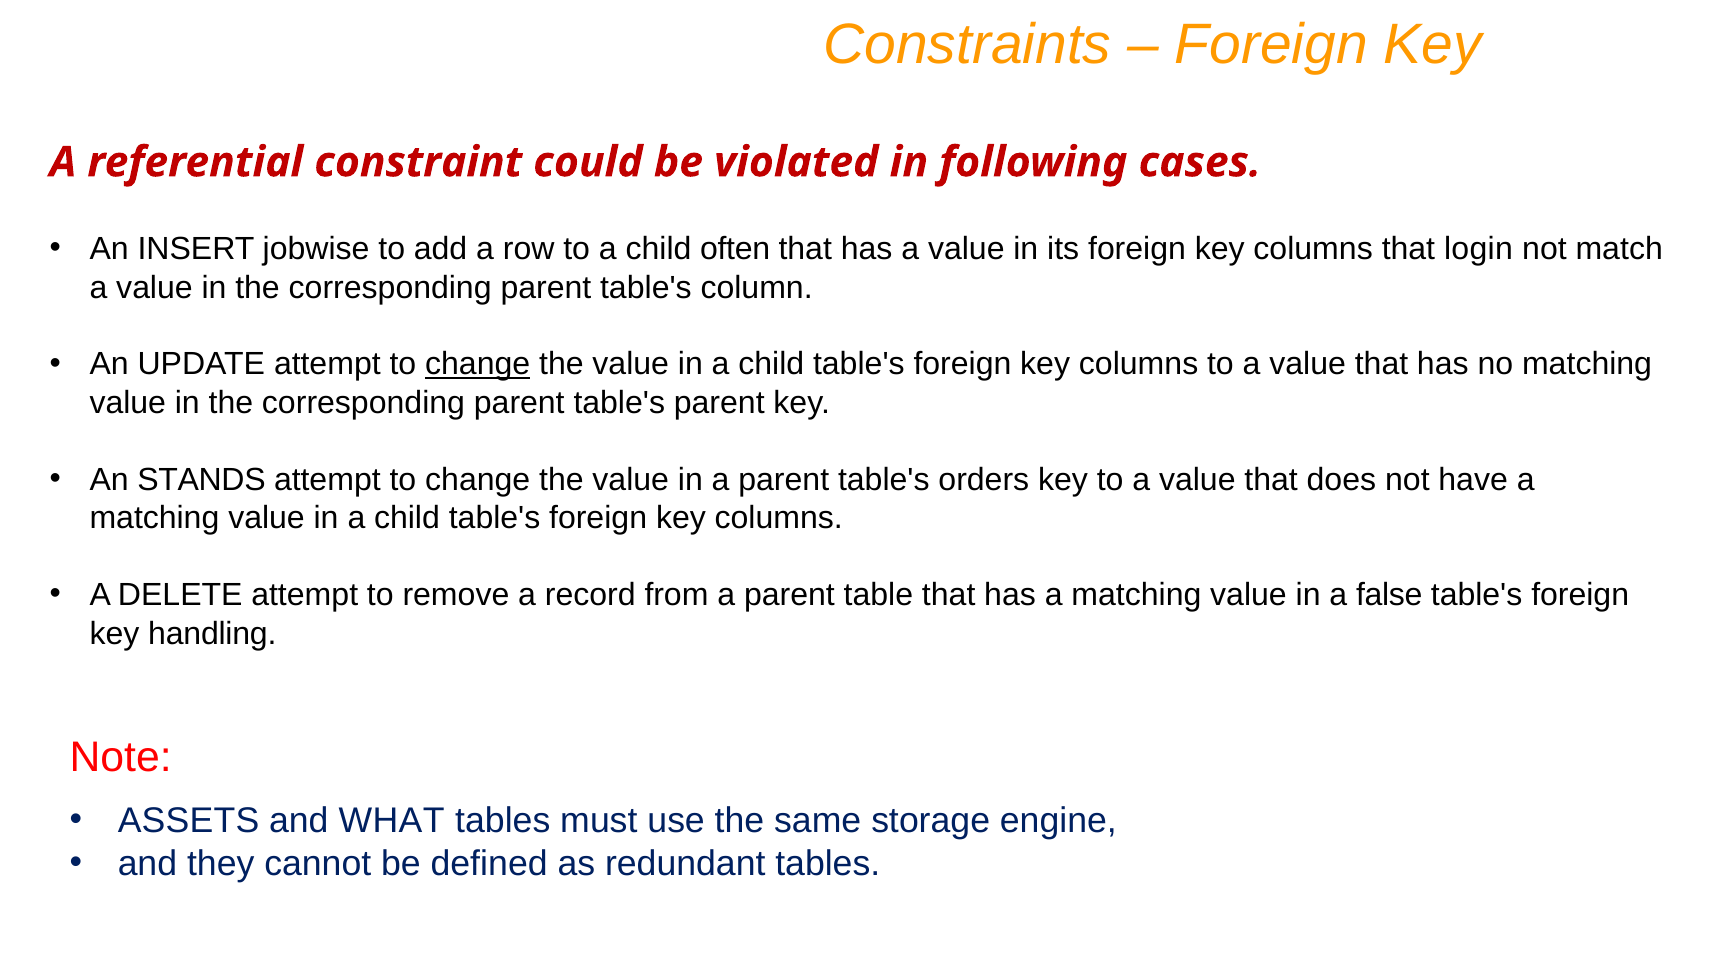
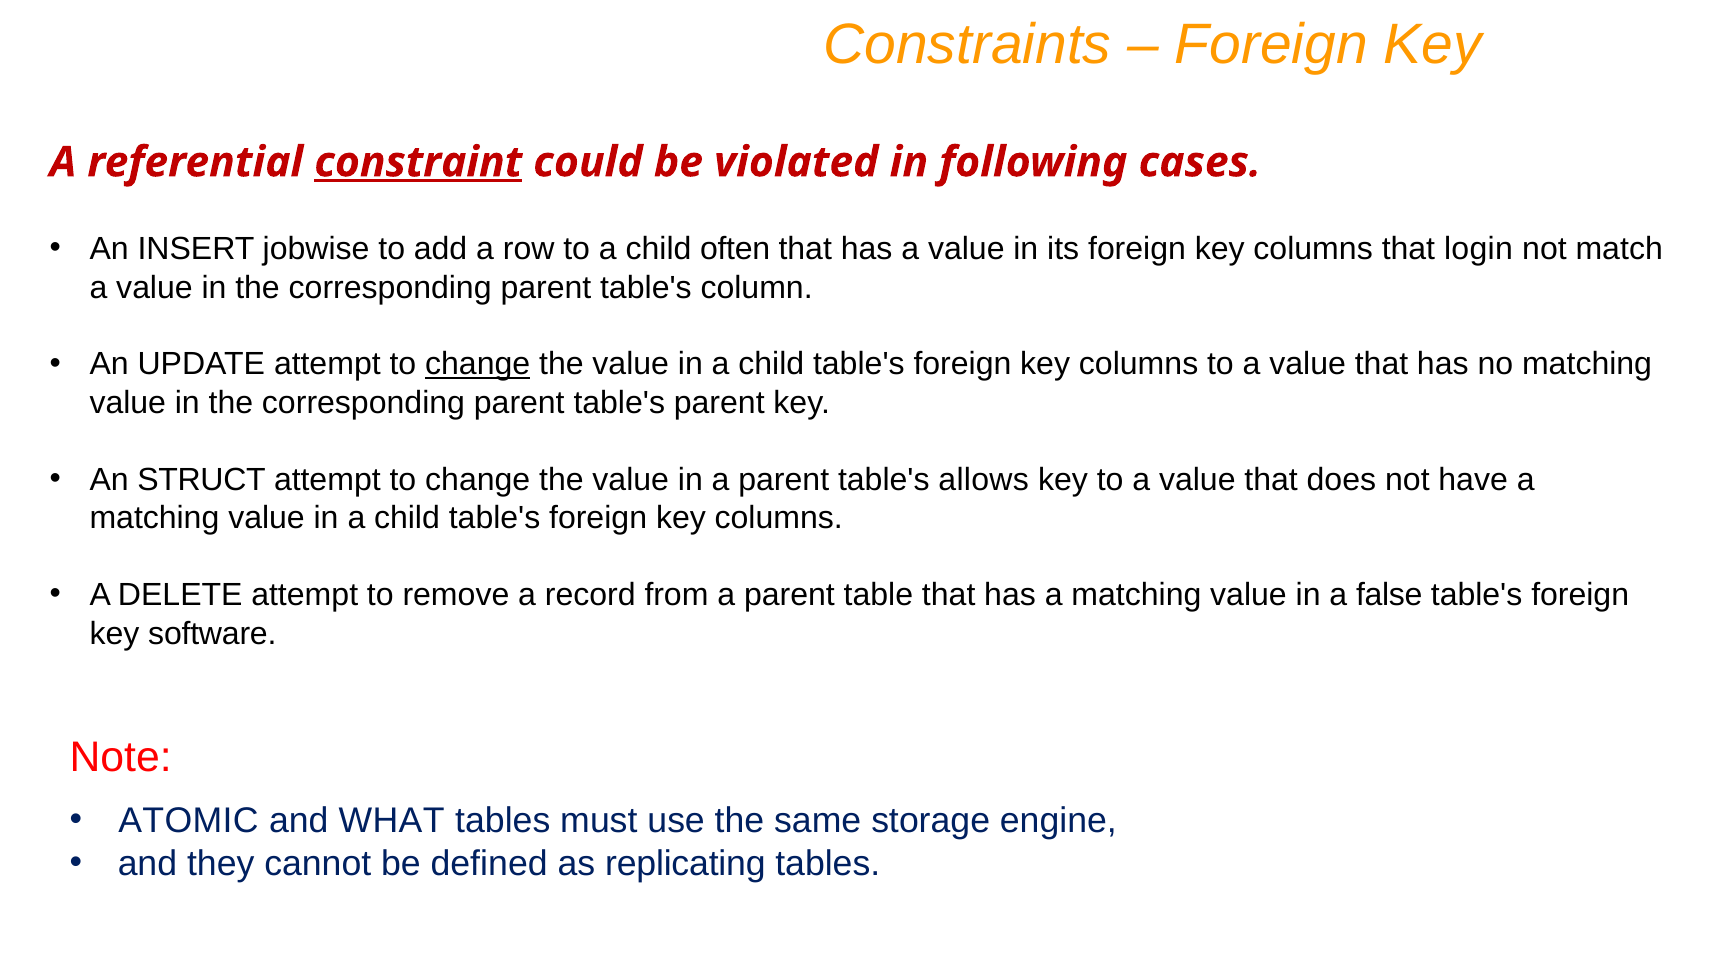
constraint underline: none -> present
STANDS: STANDS -> STRUCT
orders: orders -> allows
handling: handling -> software
ASSETS: ASSETS -> ATOMIC
redundant: redundant -> replicating
